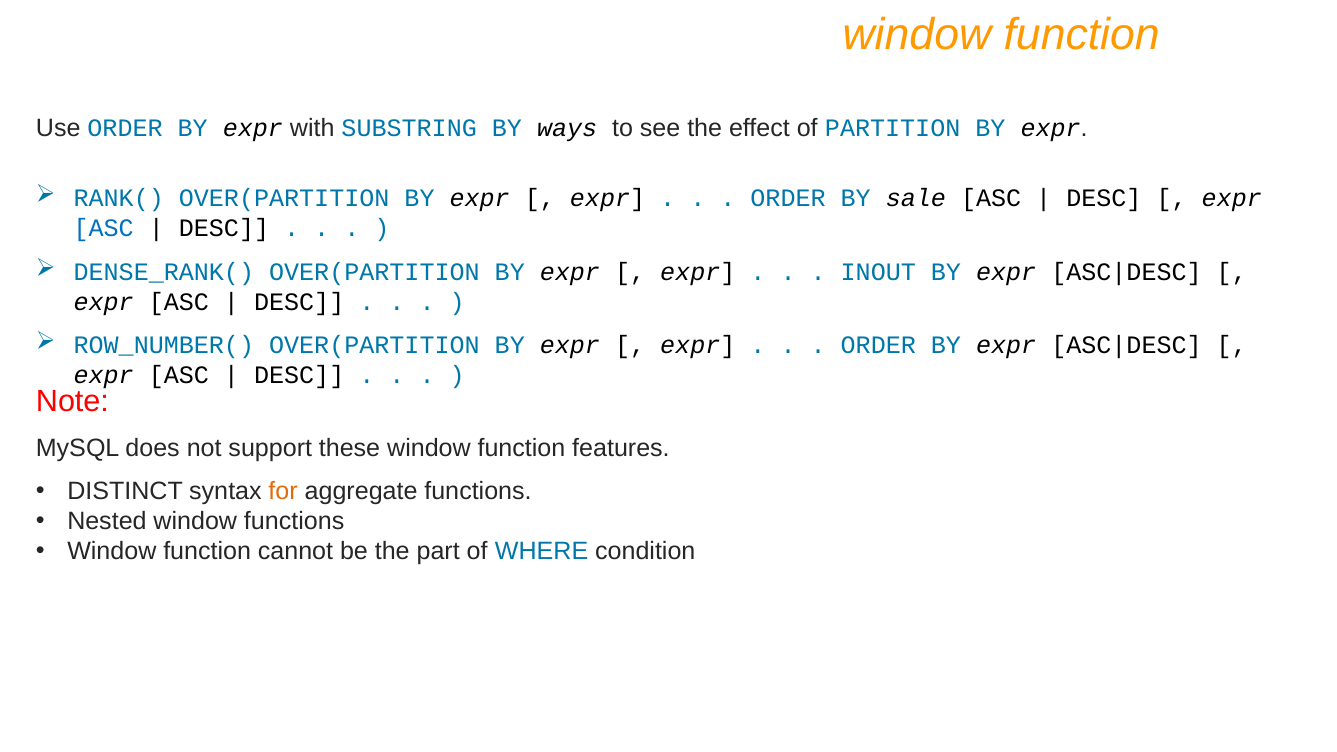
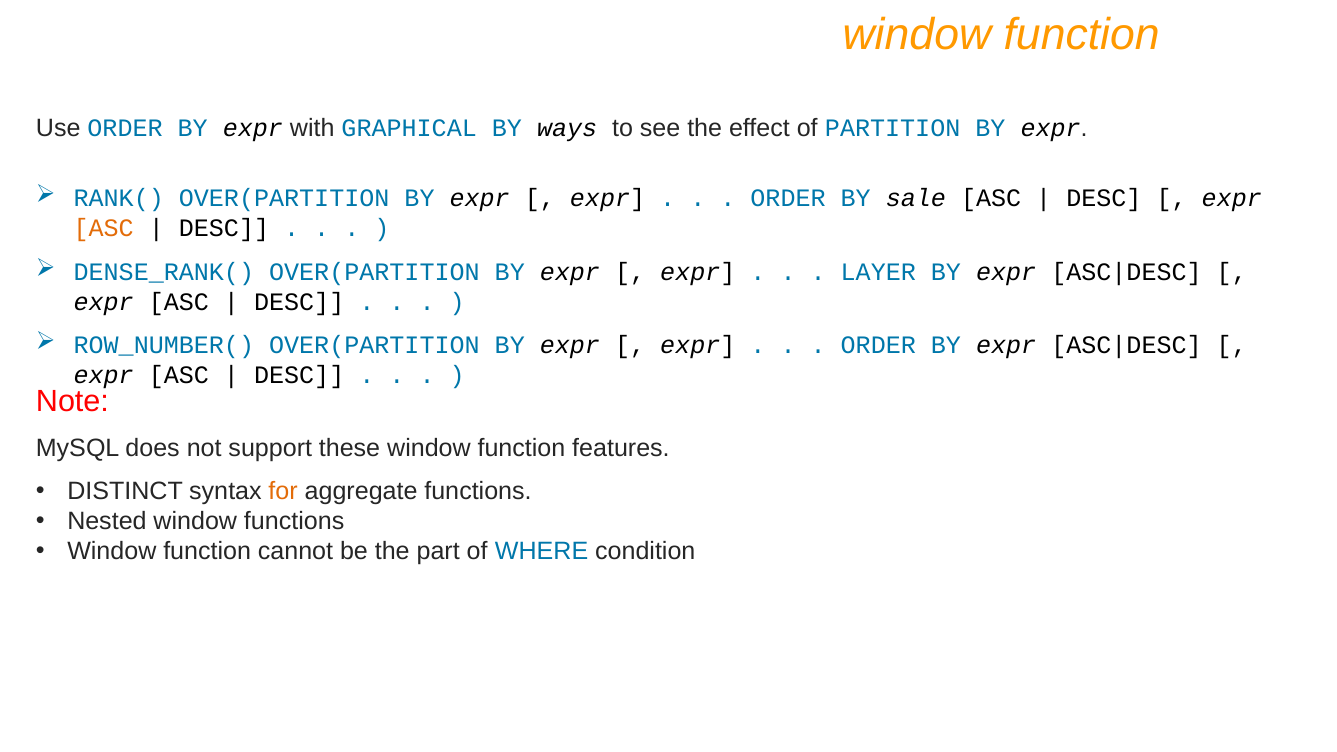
SUBSTRING: SUBSTRING -> GRAPHICAL
ASC at (104, 228) colour: blue -> orange
INOUT: INOUT -> LAYER
